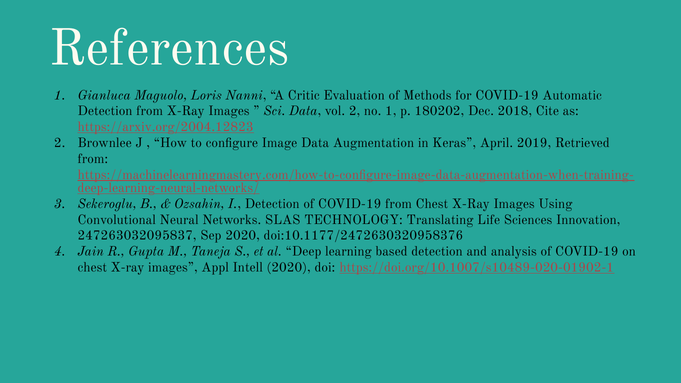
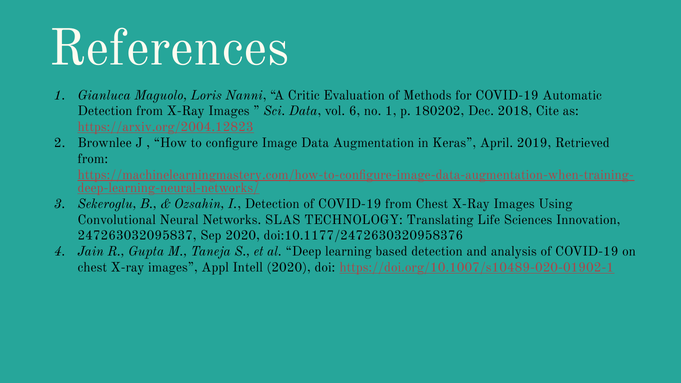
vol 2: 2 -> 6
